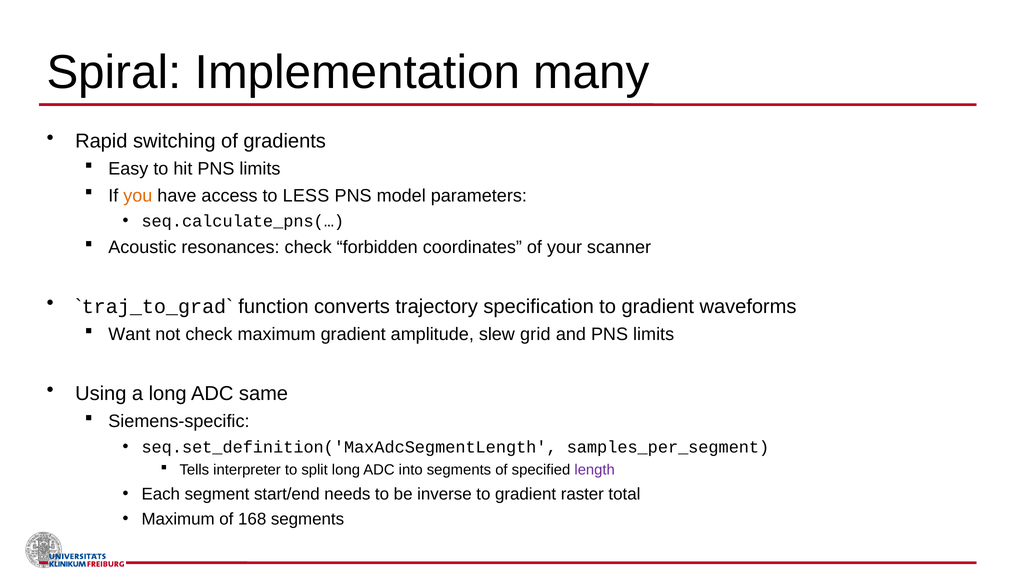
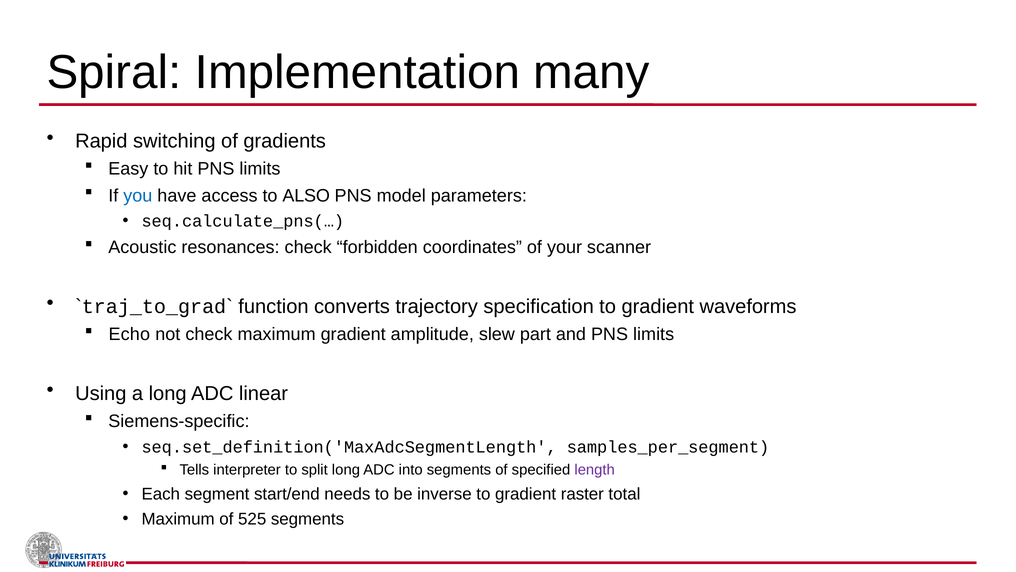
you colour: orange -> blue
LESS: LESS -> ALSO
Want: Want -> Echo
grid: grid -> part
same: same -> linear
168: 168 -> 525
